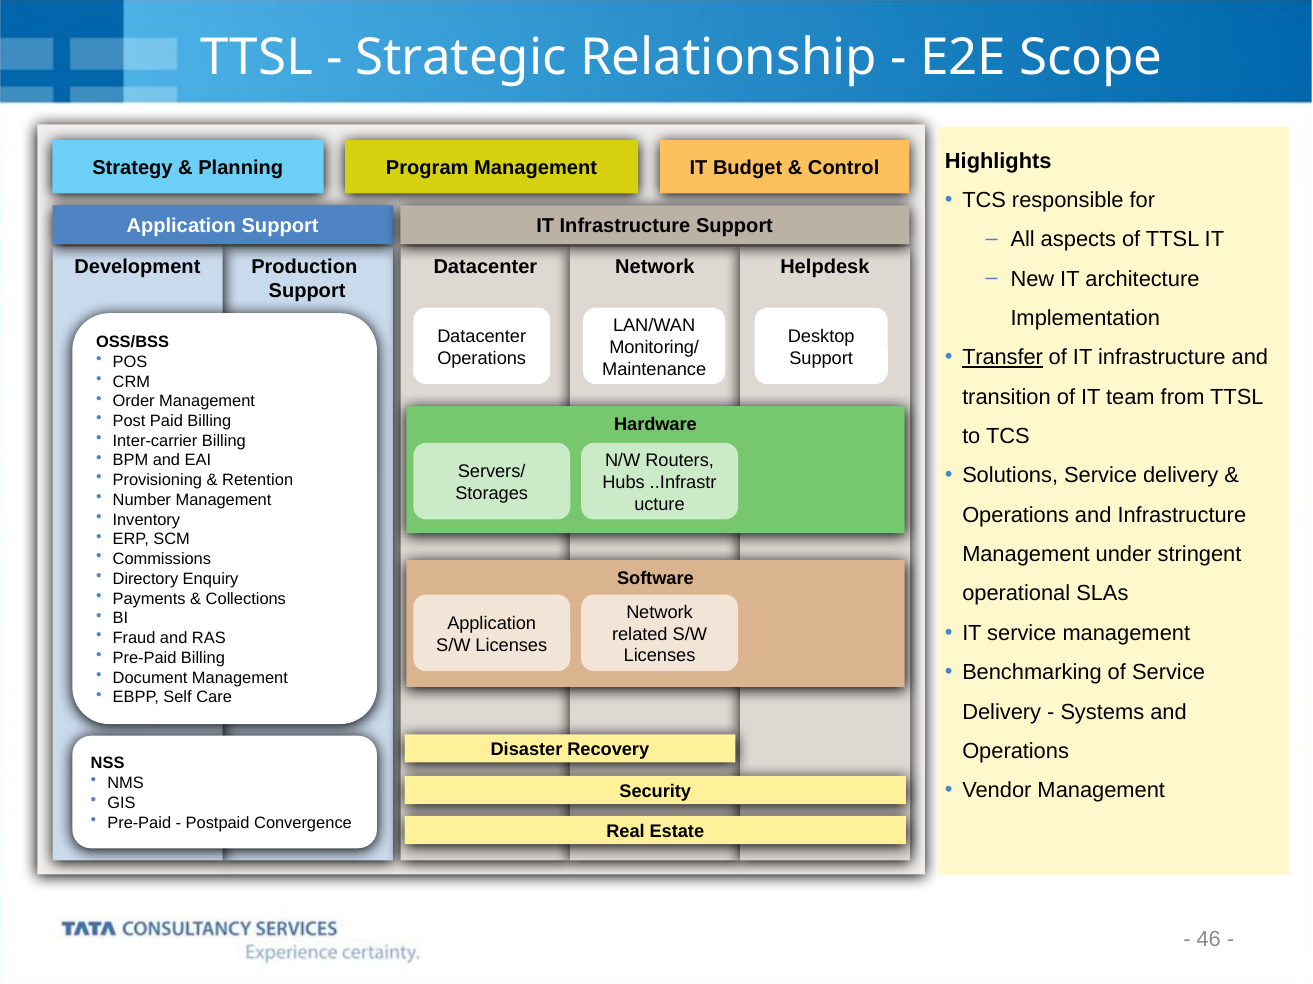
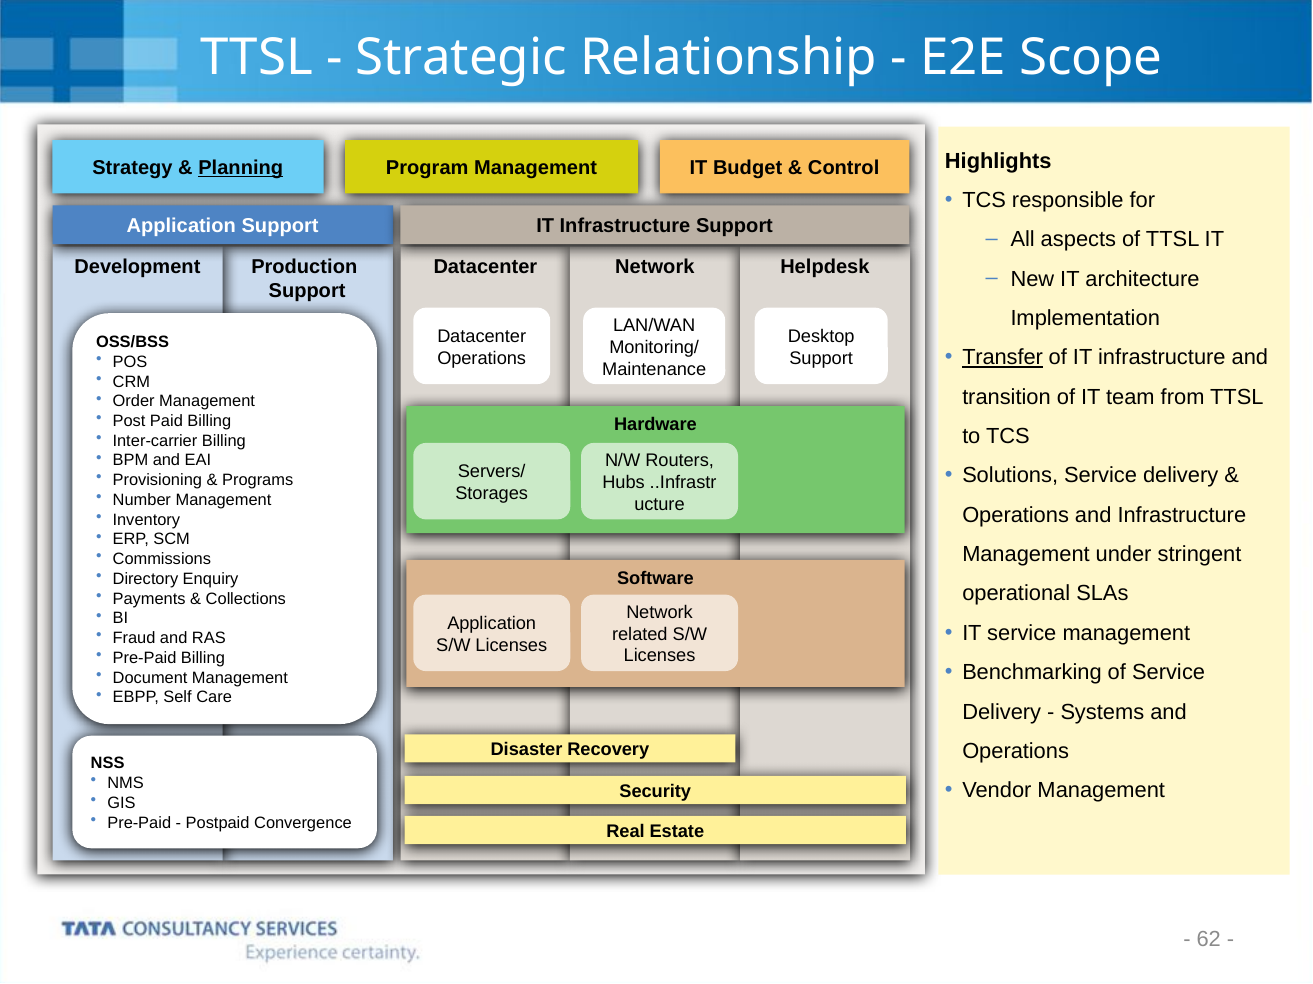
Planning underline: none -> present
Retention: Retention -> Programs
46: 46 -> 62
